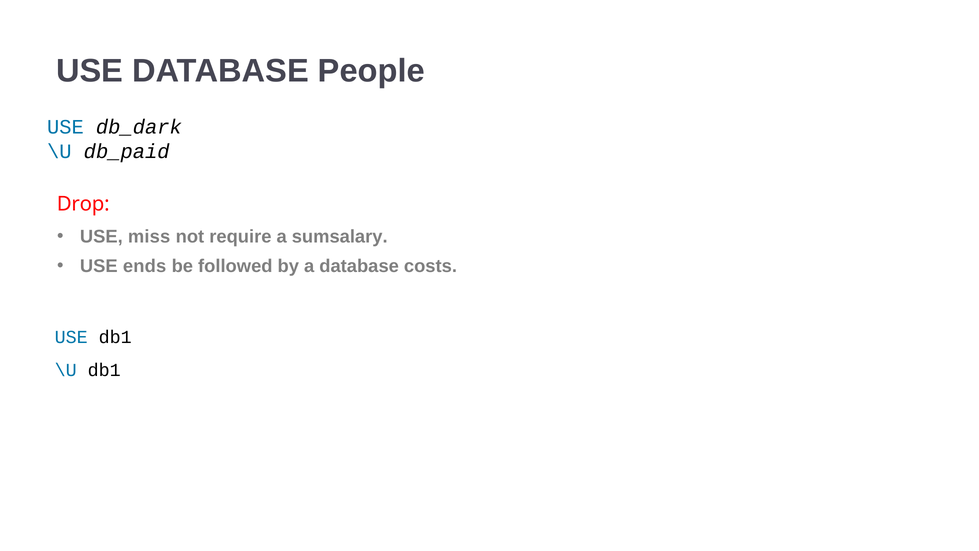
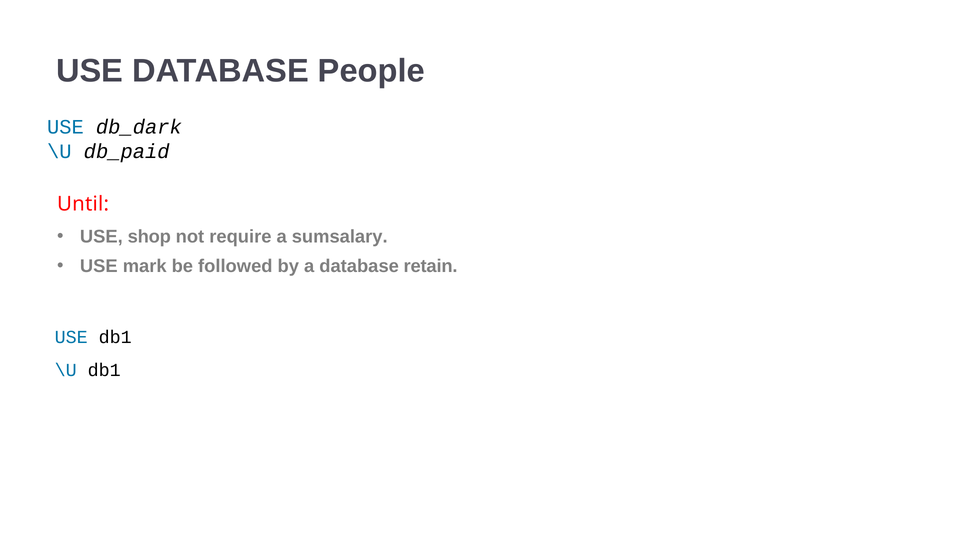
Drop: Drop -> Until
miss: miss -> shop
ends: ends -> mark
costs: costs -> retain
